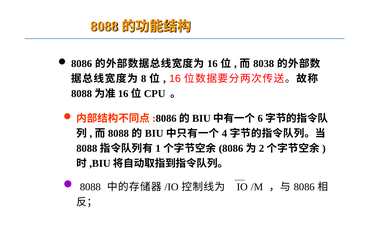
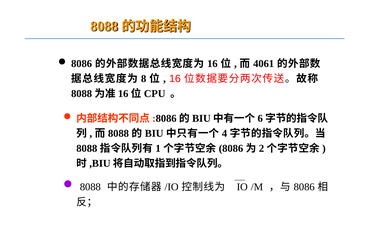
8038: 8038 -> 4061
